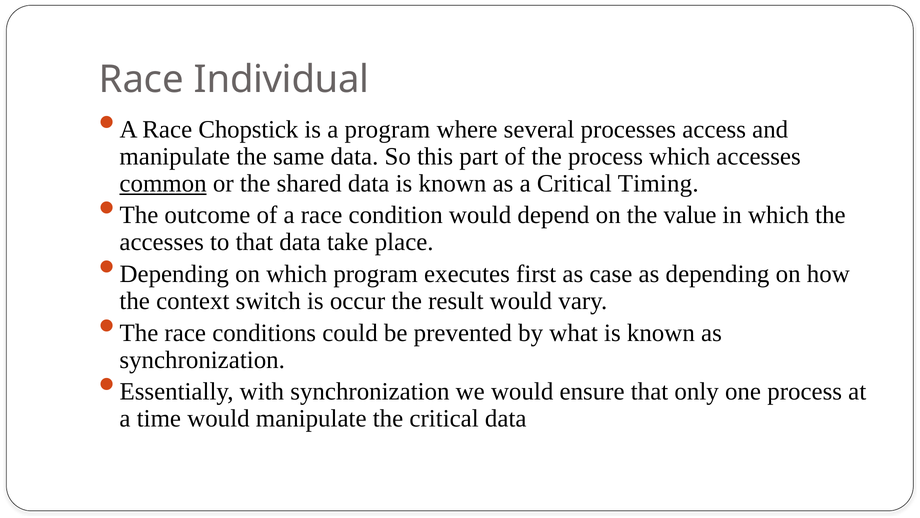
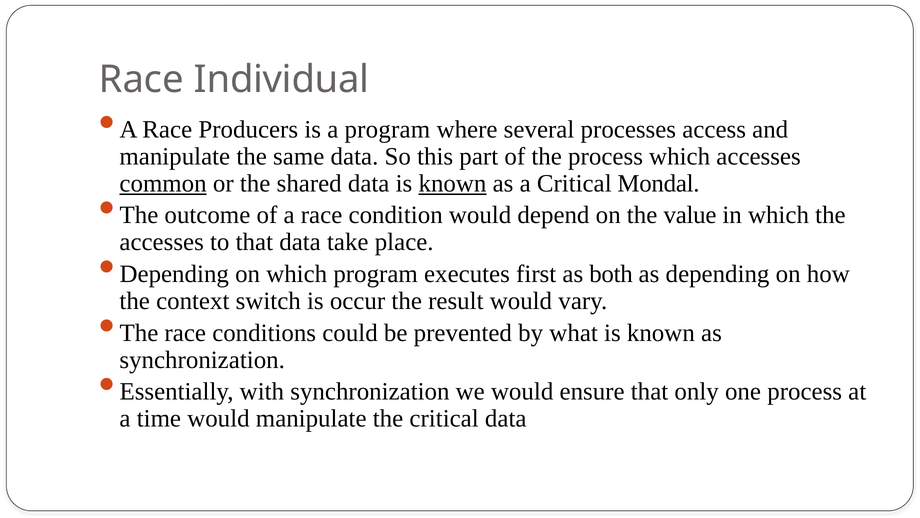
Chopstick: Chopstick -> Producers
known at (452, 183) underline: none -> present
Timing: Timing -> Mondal
case: case -> both
